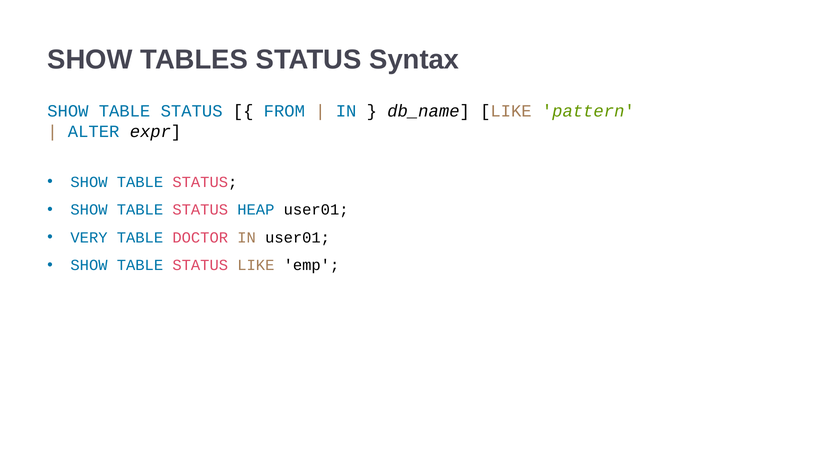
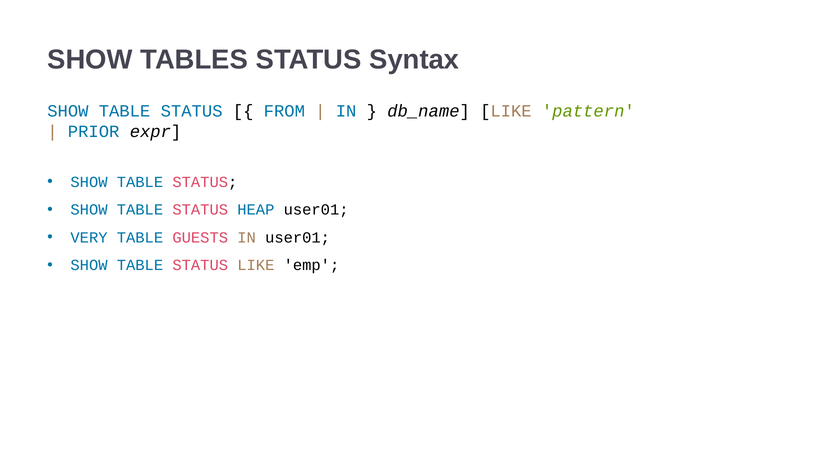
ALTER: ALTER -> PRIOR
DOCTOR: DOCTOR -> GUESTS
